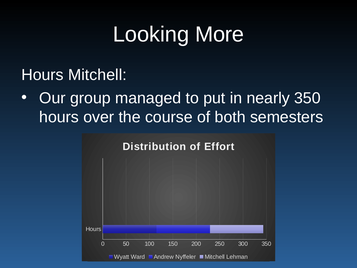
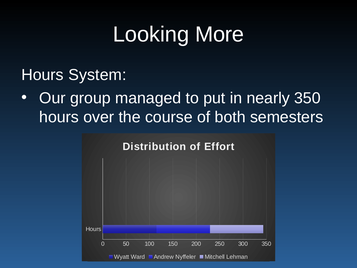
Hours Mitchell: Mitchell -> System
